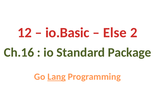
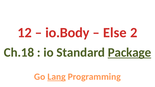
io.Basic: io.Basic -> io.Body
Ch.16: Ch.16 -> Ch.18
Package underline: none -> present
